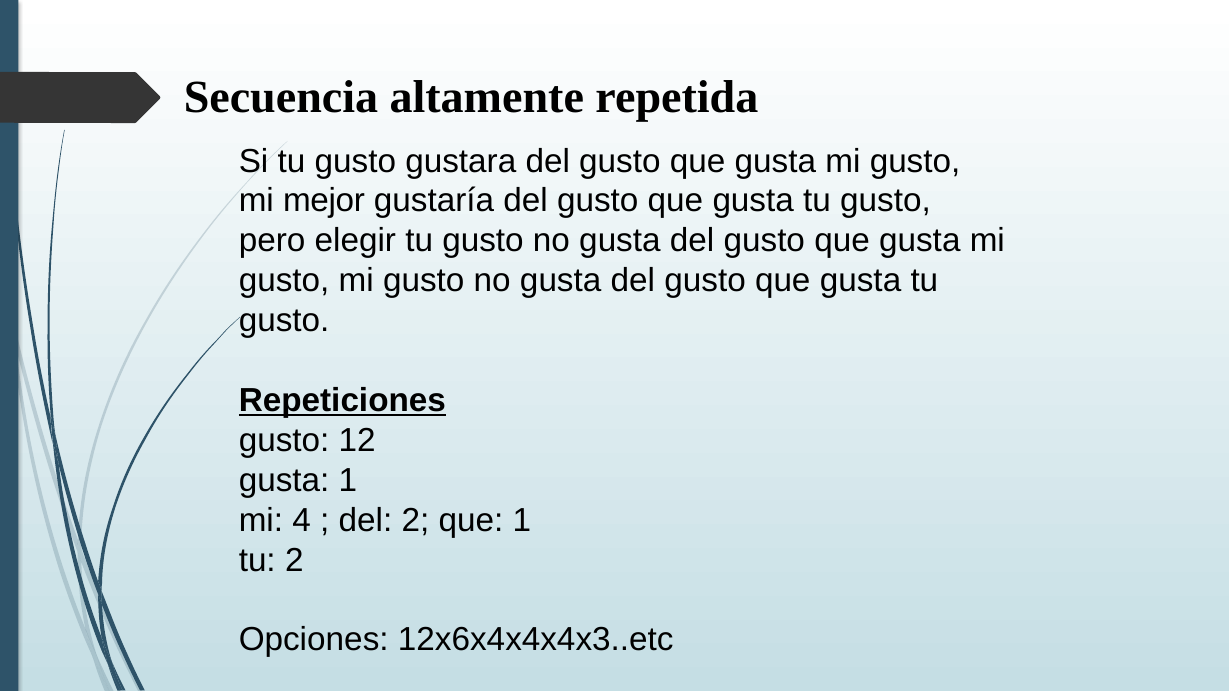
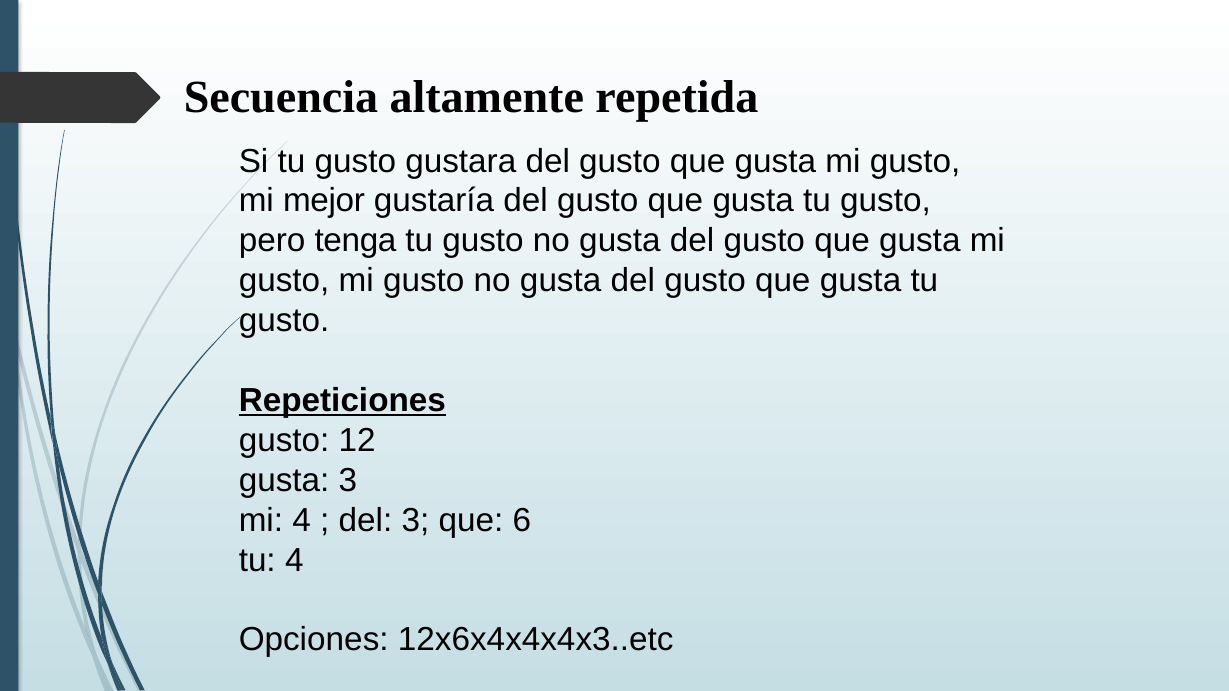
elegir: elegir -> tenga
gusta 1: 1 -> 3
del 2: 2 -> 3
que 1: 1 -> 6
tu 2: 2 -> 4
